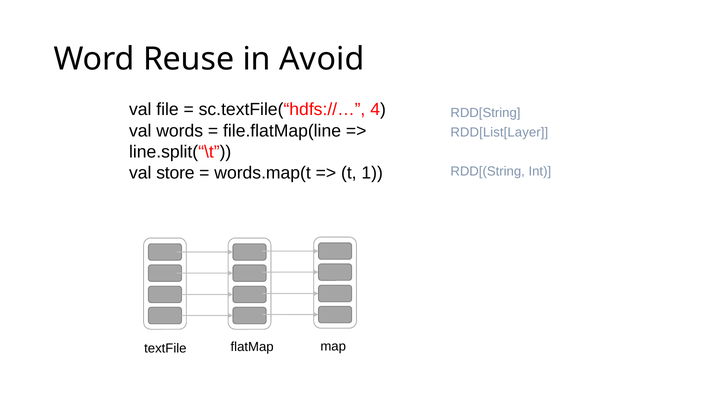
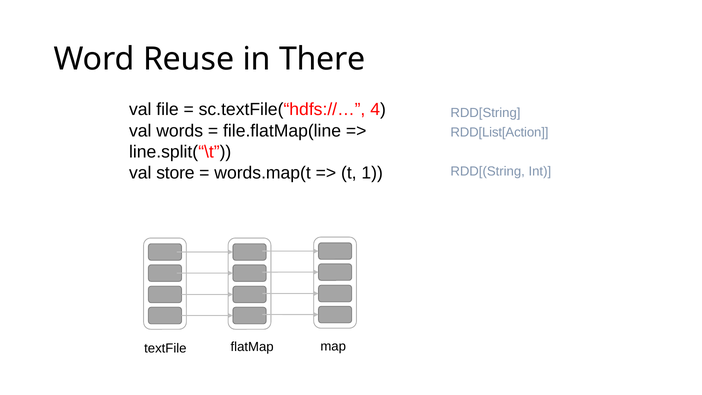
Avoid: Avoid -> There
RDD[List[Layer: RDD[List[Layer -> RDD[List[Action
